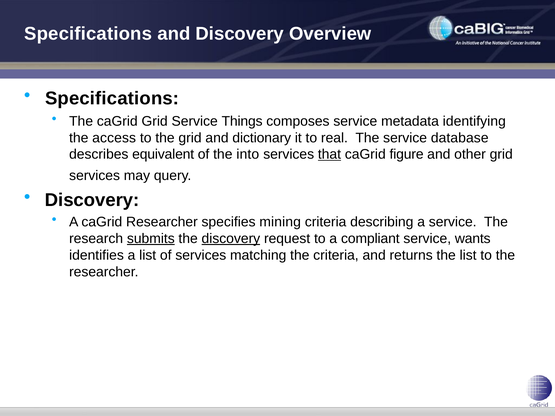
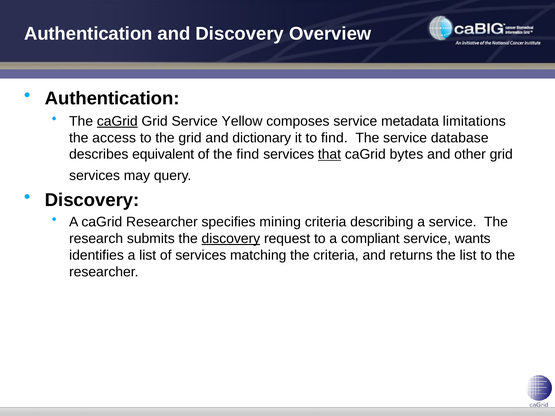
Specifications at (88, 34): Specifications -> Authentication
Specifications at (112, 98): Specifications -> Authentication
caGrid at (117, 121) underline: none -> present
Things: Things -> Yellow
identifying: identifying -> limitations
to real: real -> find
the into: into -> find
figure: figure -> bytes
submits underline: present -> none
